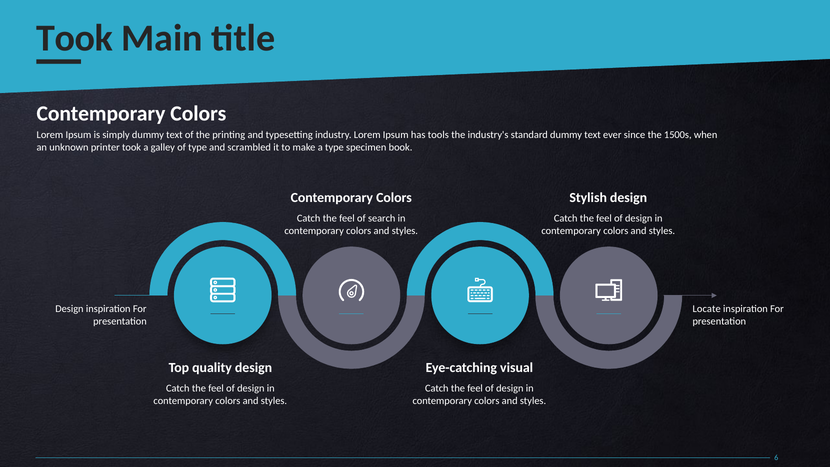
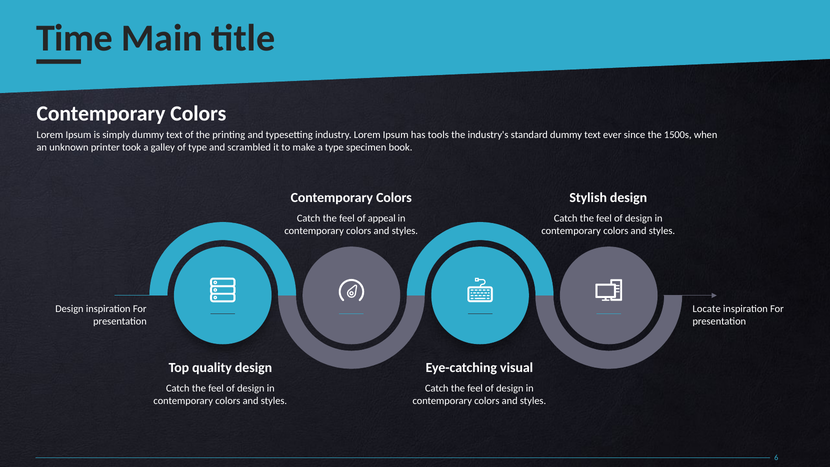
Took at (75, 38): Took -> Time
search: search -> appeal
